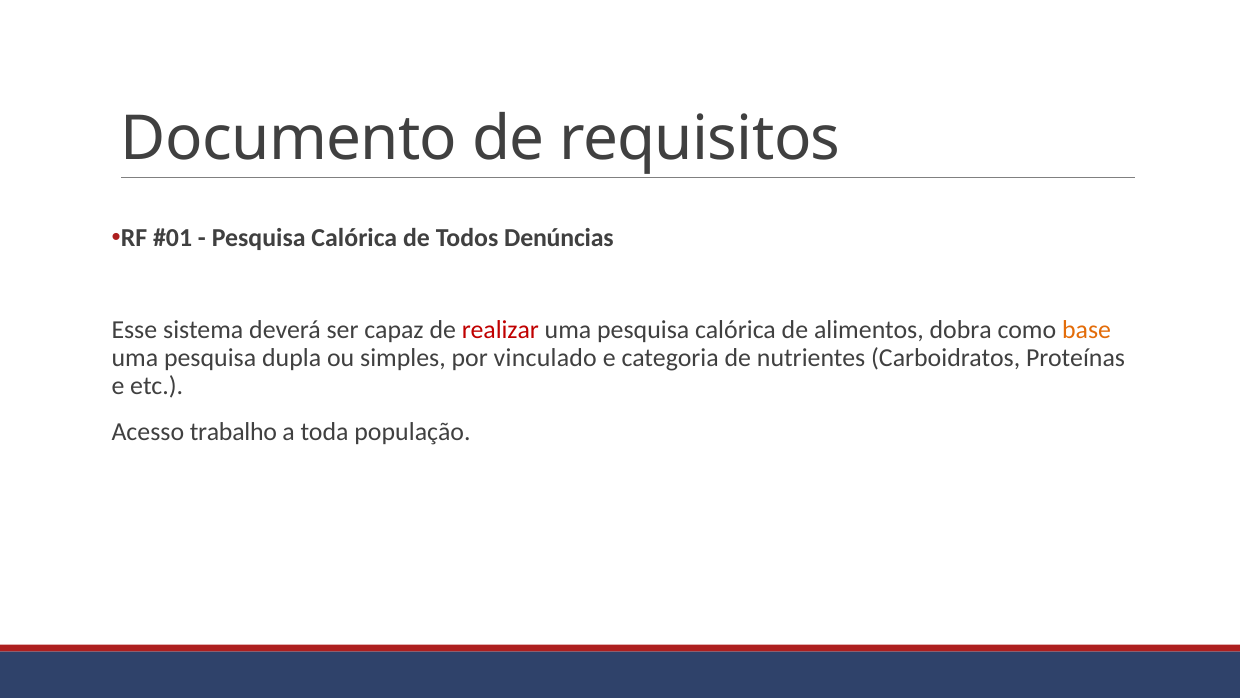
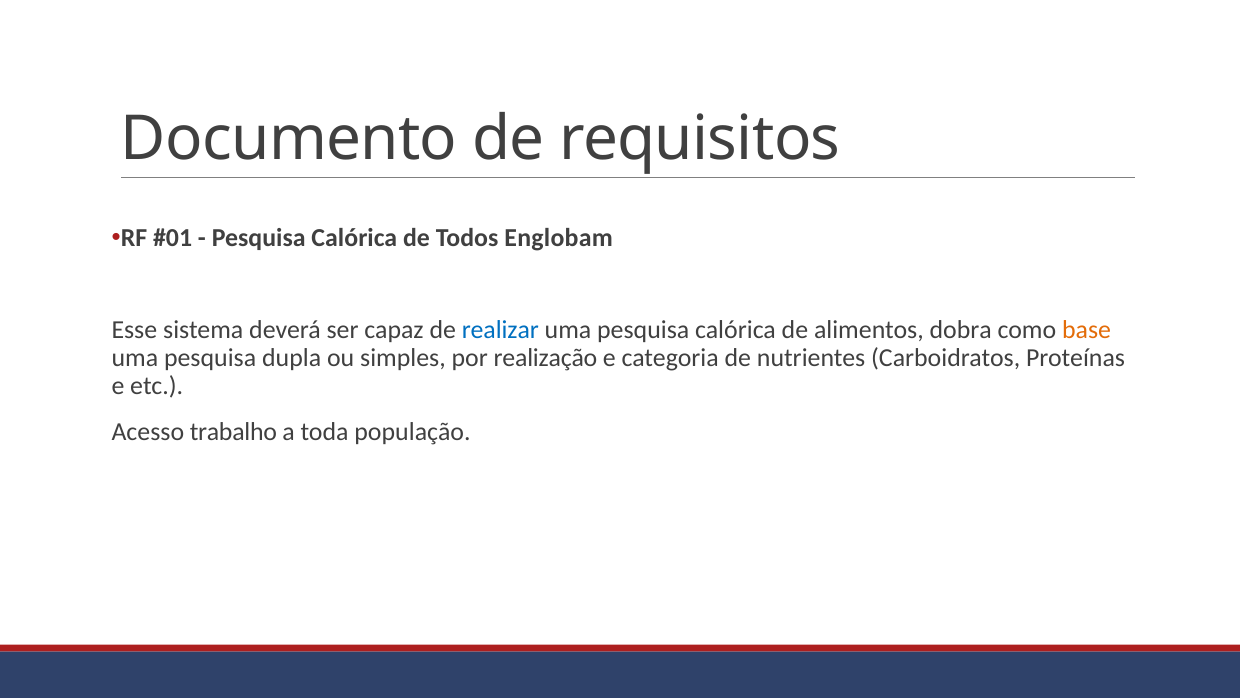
Denúncias: Denúncias -> Englobam
realizar colour: red -> blue
vinculado: vinculado -> realização
